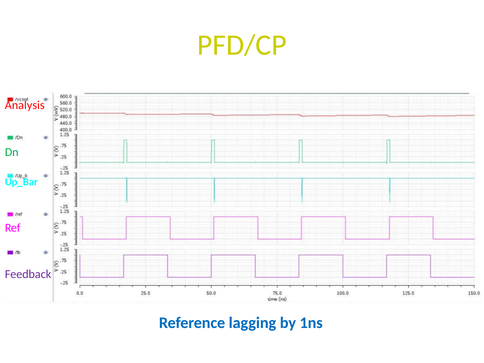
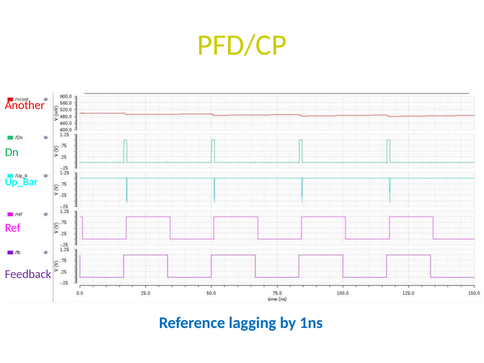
Analysis: Analysis -> Another
